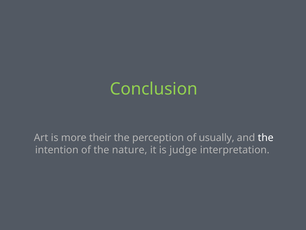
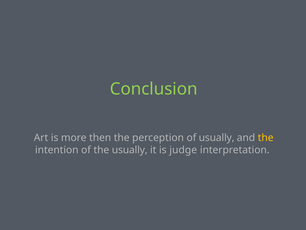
their: their -> then
the at (266, 137) colour: white -> yellow
the nature: nature -> usually
